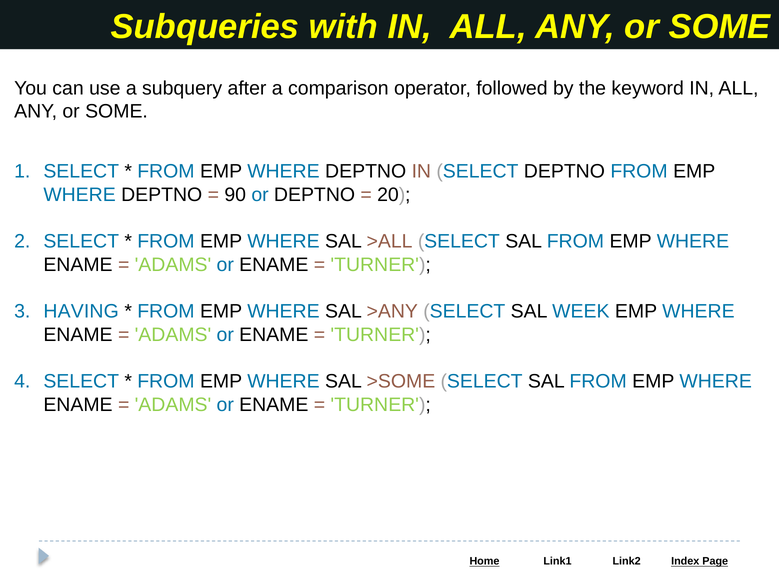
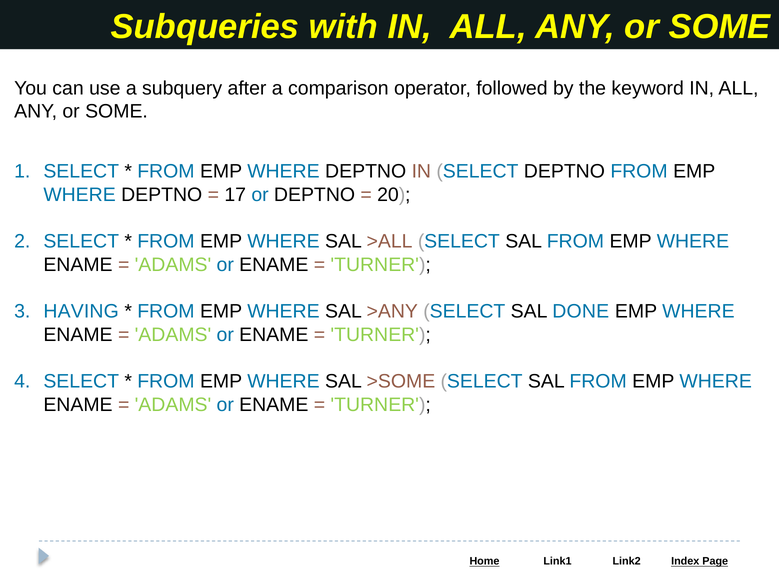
90: 90 -> 17
WEEK: WEEK -> DONE
